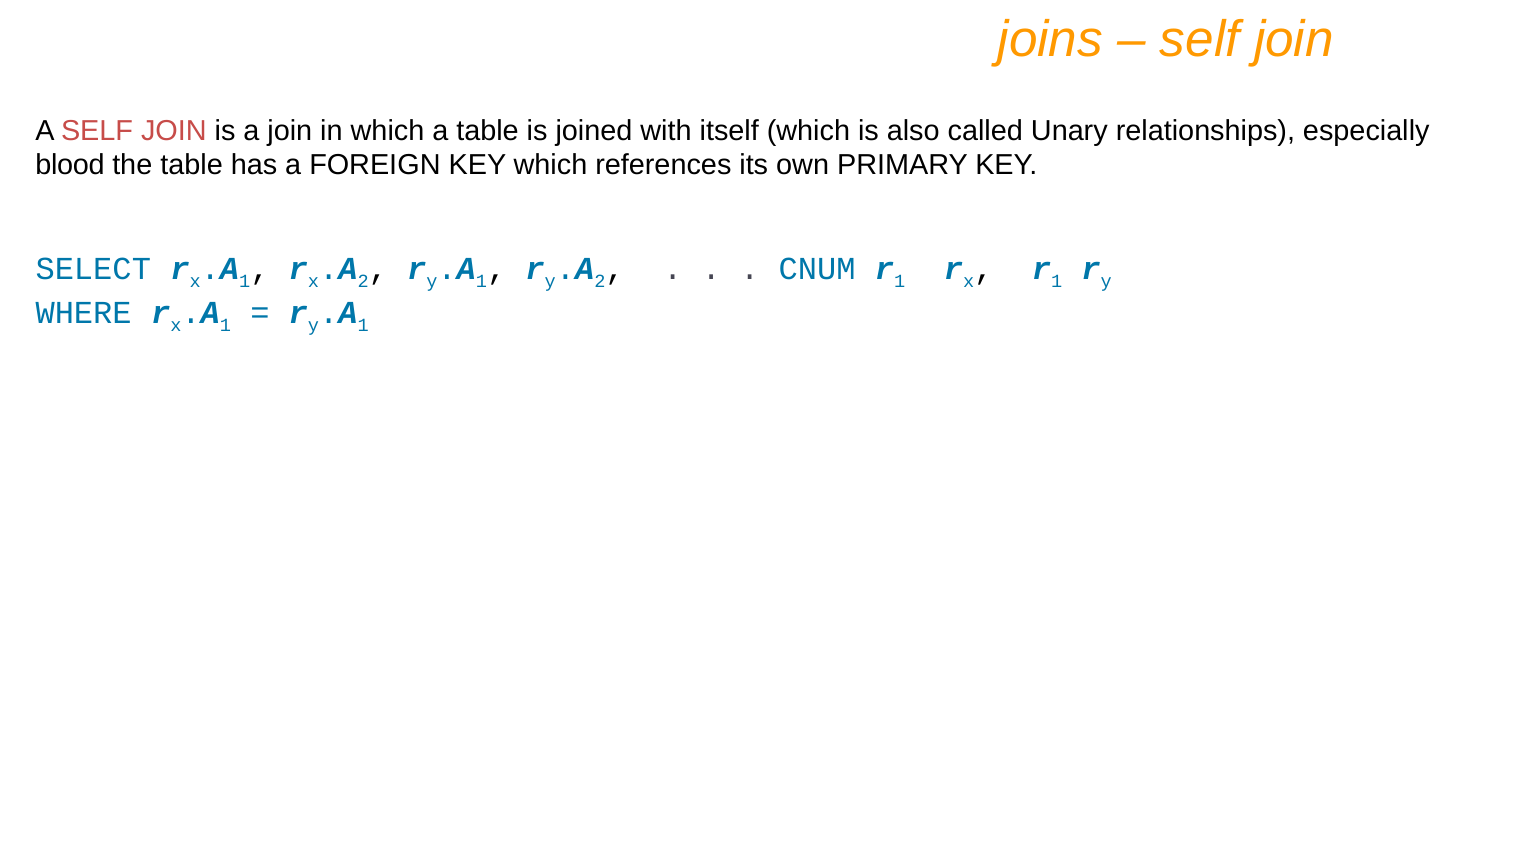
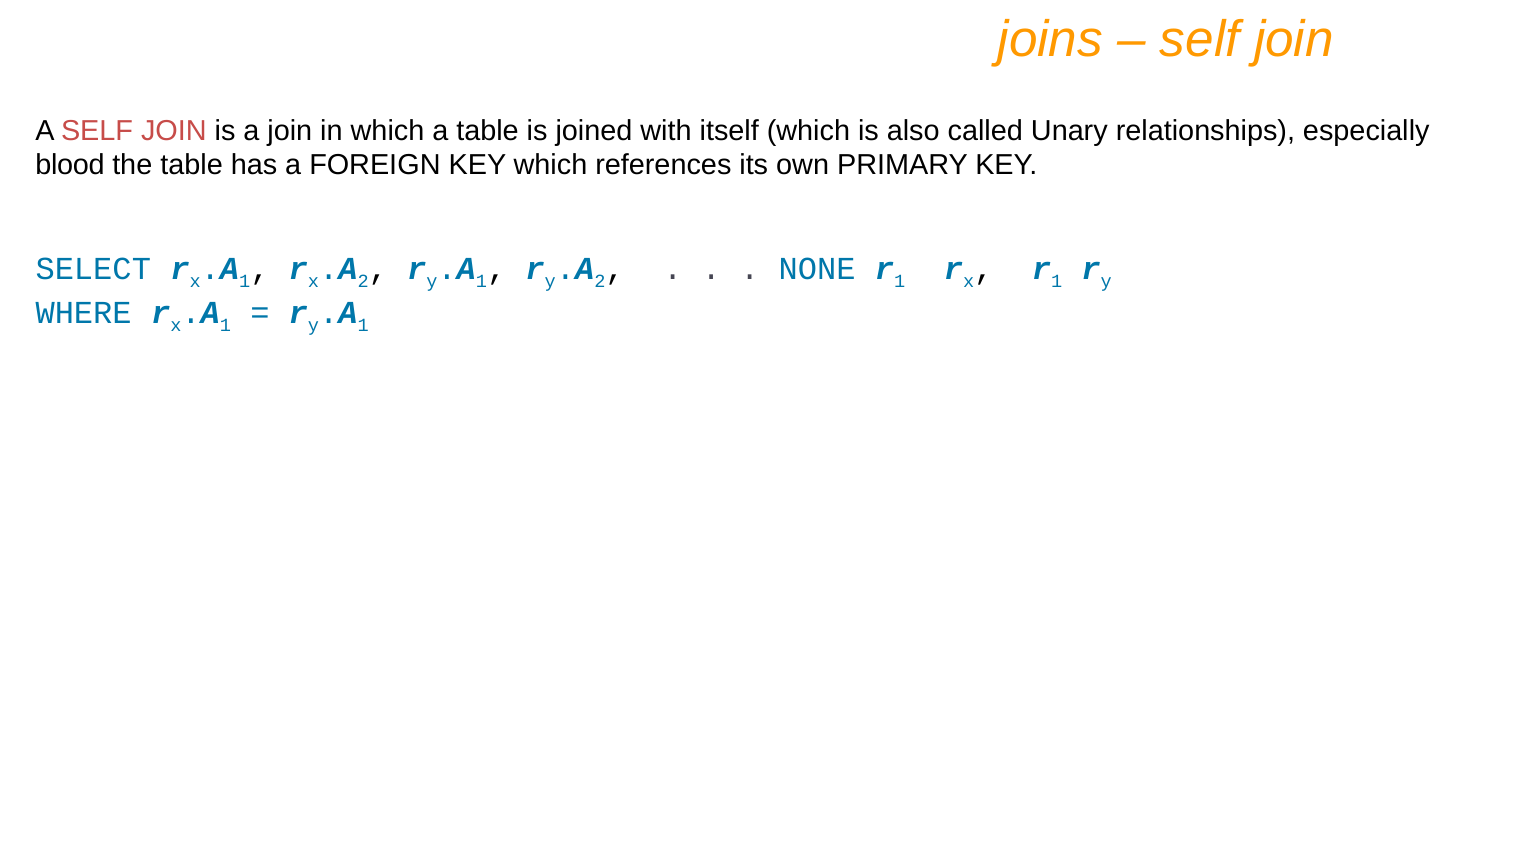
CNUM: CNUM -> NONE
